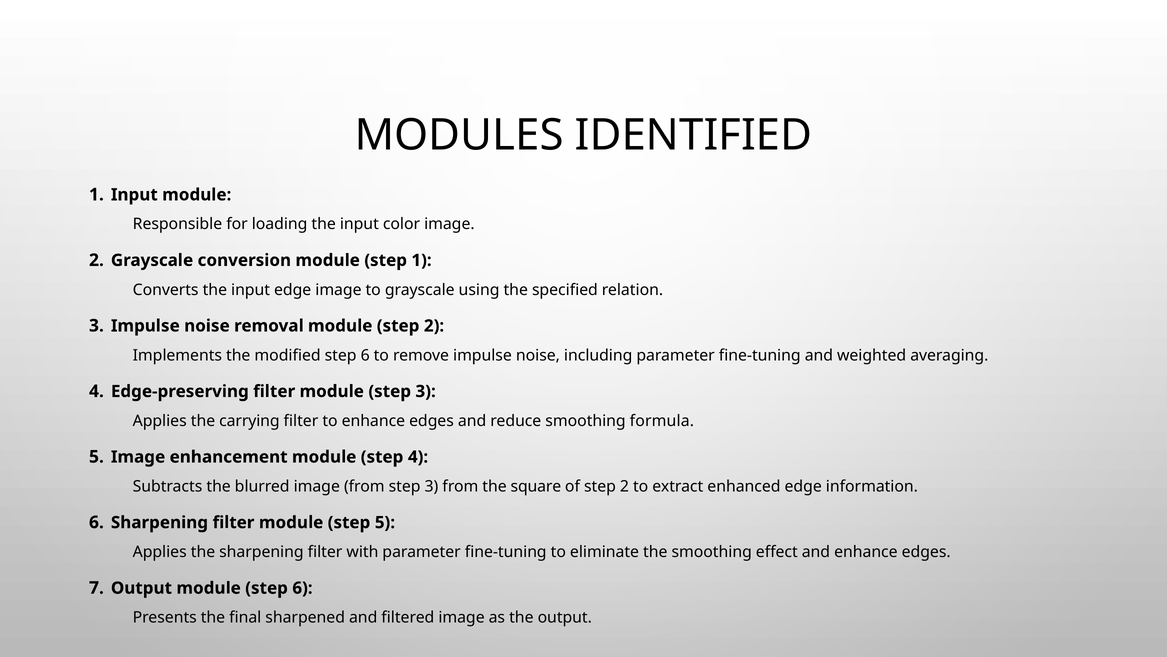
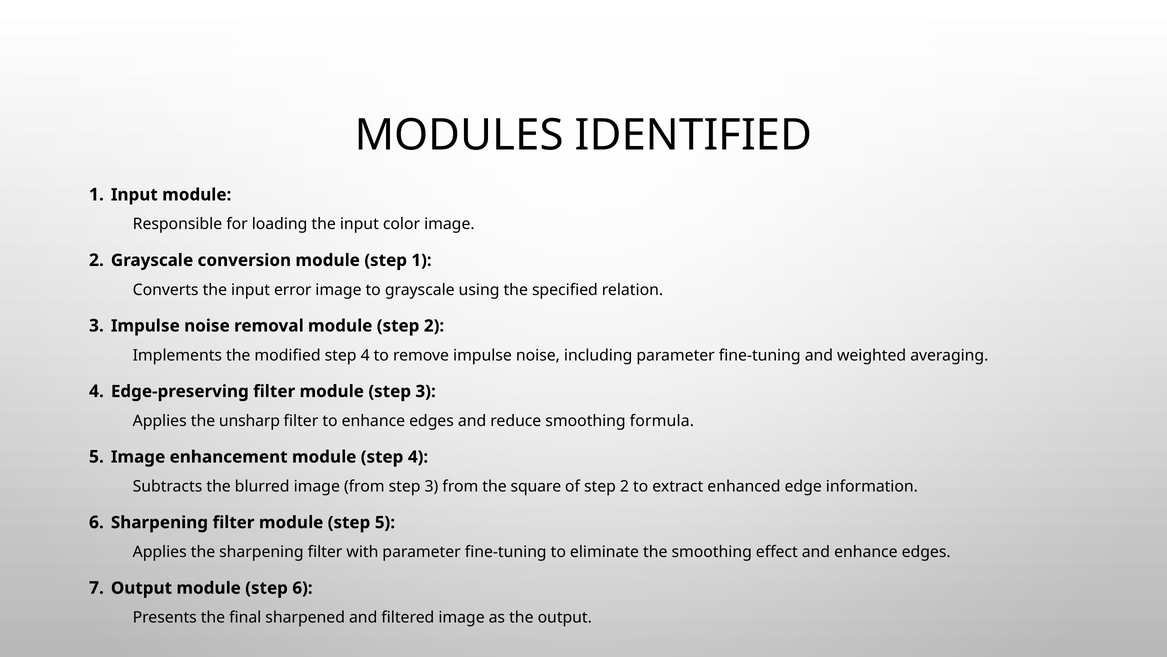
input edge: edge -> error
modified step 6: 6 -> 4
carrying: carrying -> unsharp
